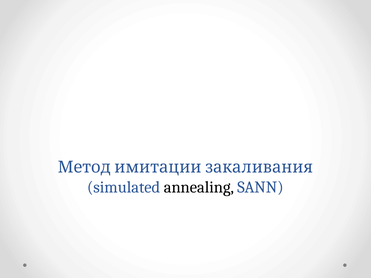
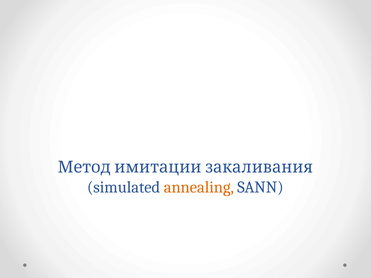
annealing colour: black -> orange
